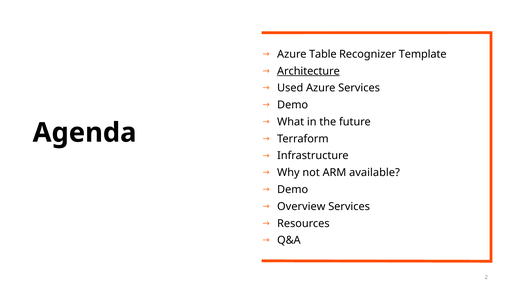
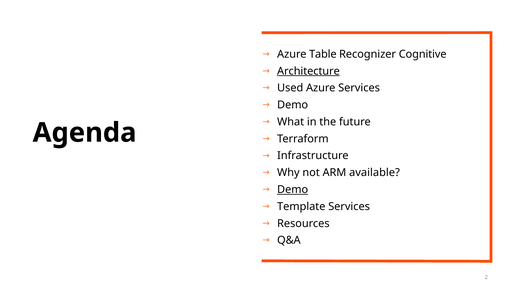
Template: Template -> Cognitive
Demo at (293, 190) underline: none -> present
Overview: Overview -> Template
